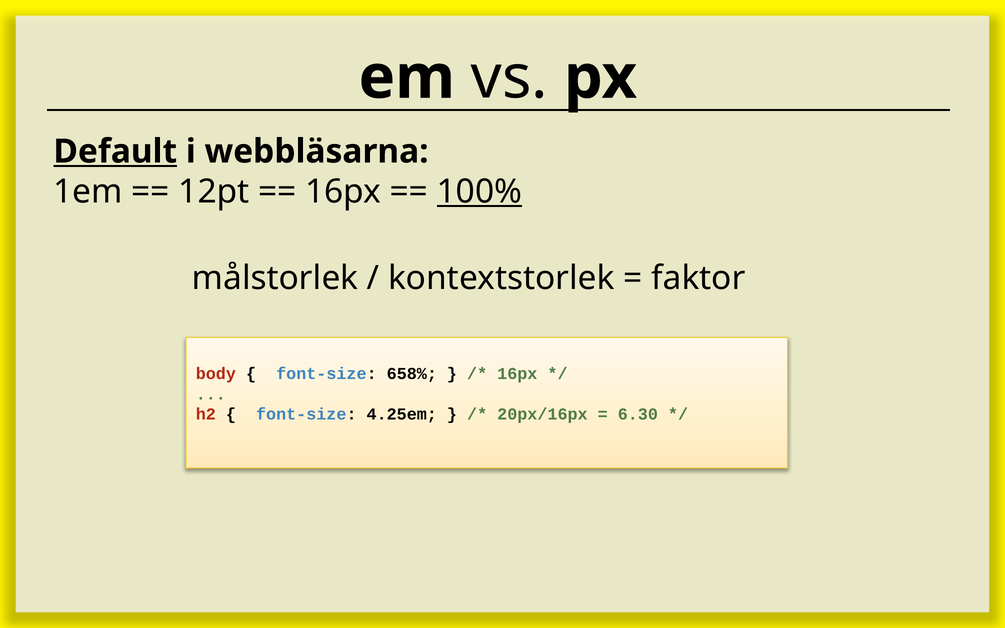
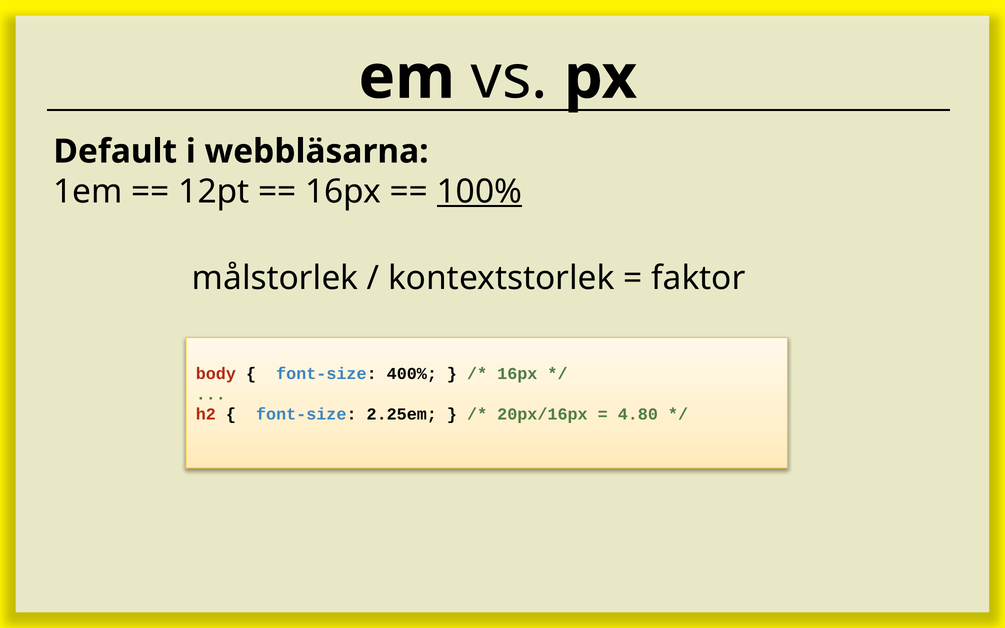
Default underline: present -> none
658%: 658% -> 400%
4.25em: 4.25em -> 2.25em
6.30: 6.30 -> 4.80
